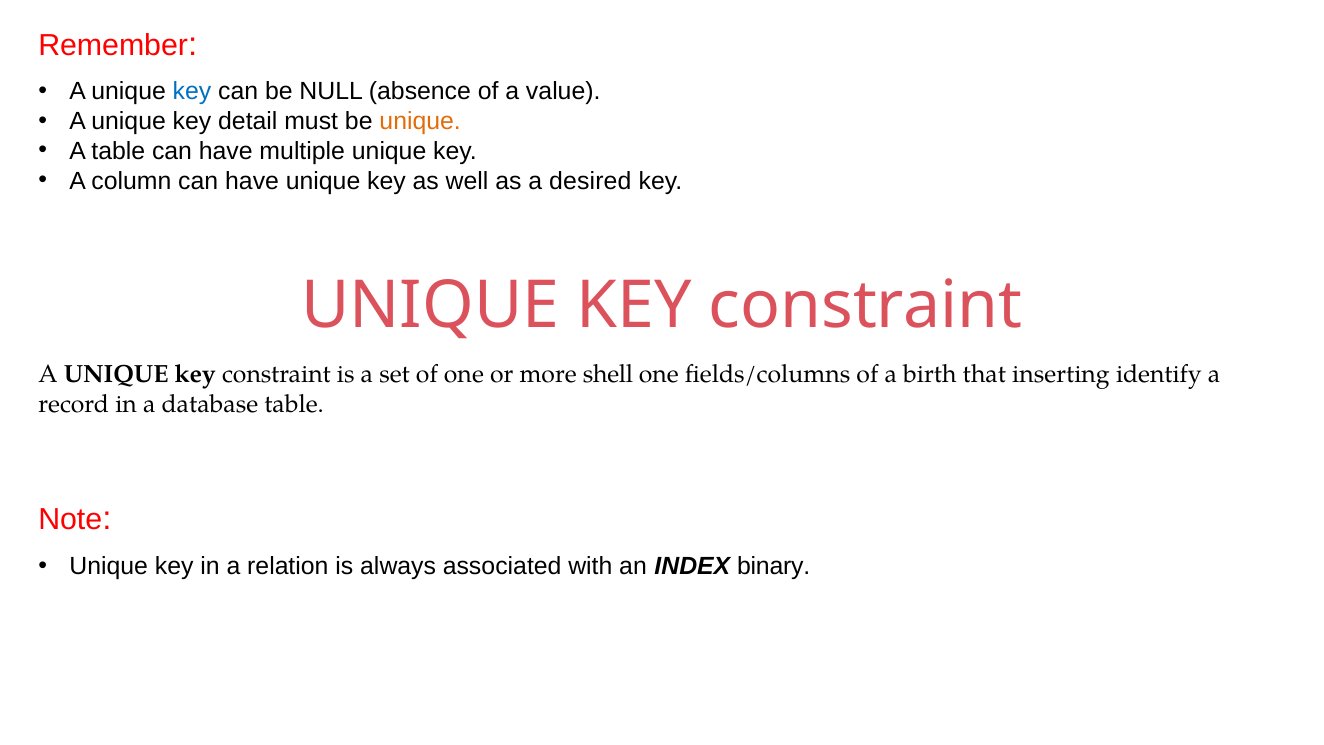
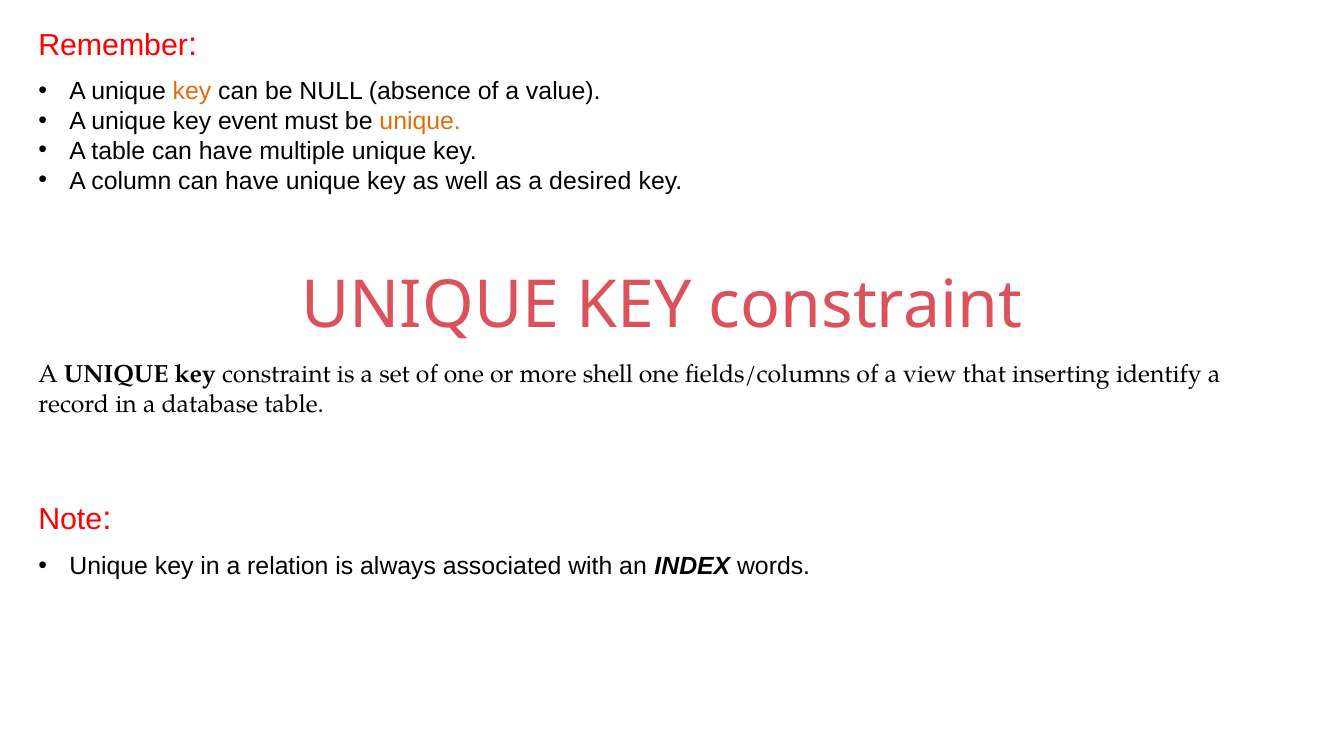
key at (192, 91) colour: blue -> orange
detail: detail -> event
birth: birth -> view
binary: binary -> words
